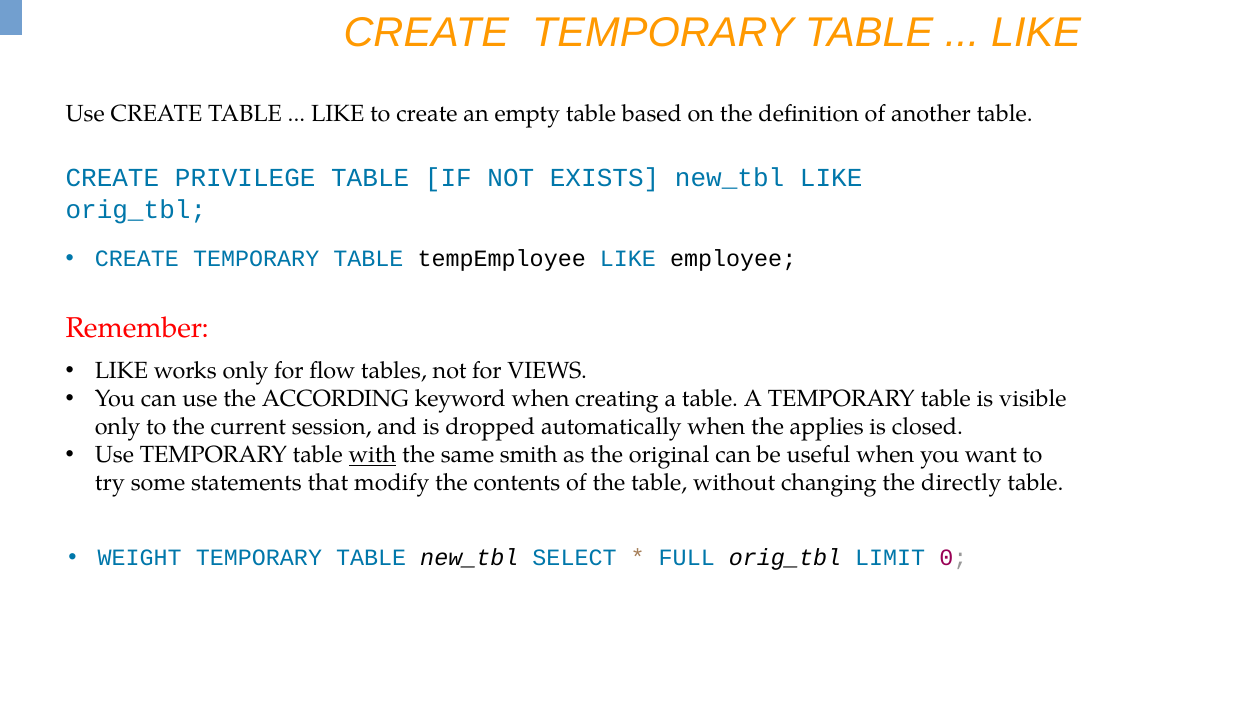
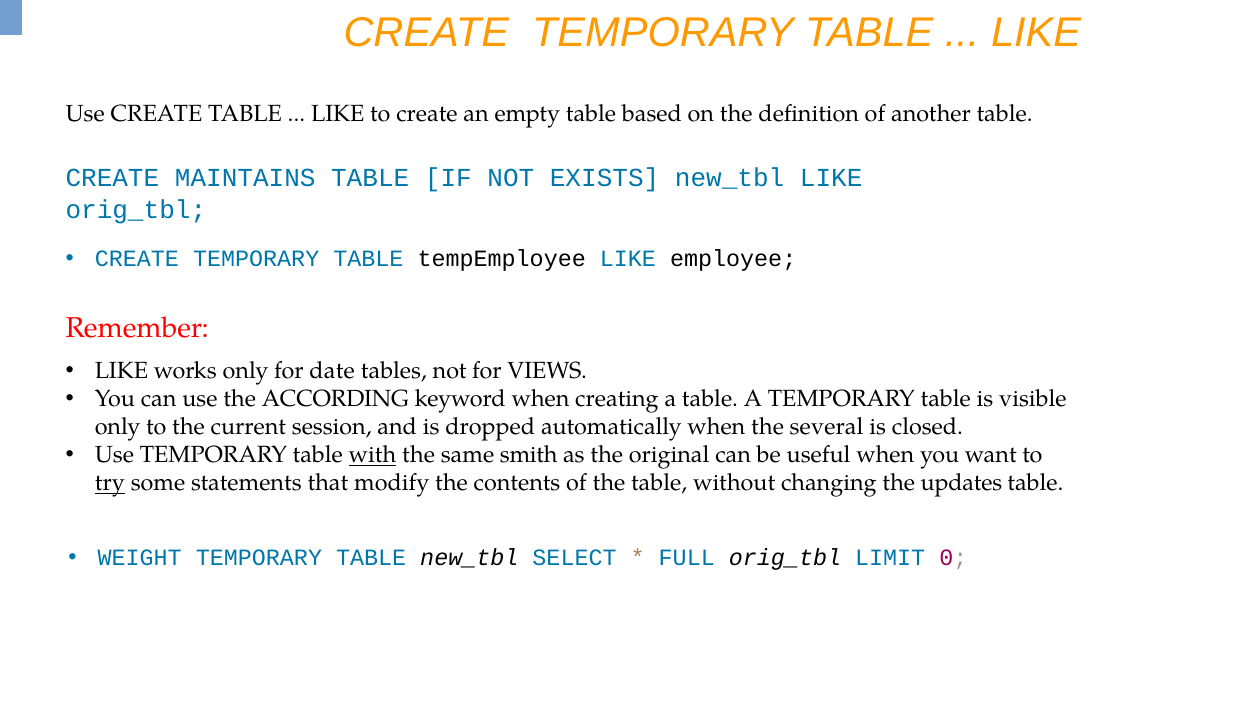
PRIVILEGE: PRIVILEGE -> MAINTAINS
flow: flow -> date
applies: applies -> several
try underline: none -> present
directly: directly -> updates
